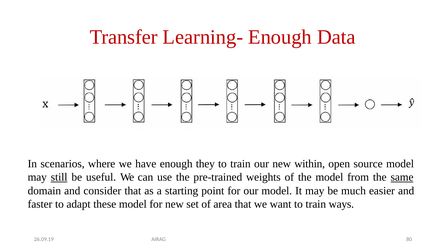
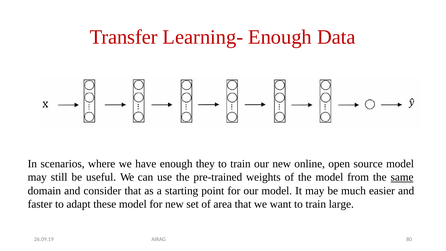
within: within -> online
still underline: present -> none
ways: ways -> large
